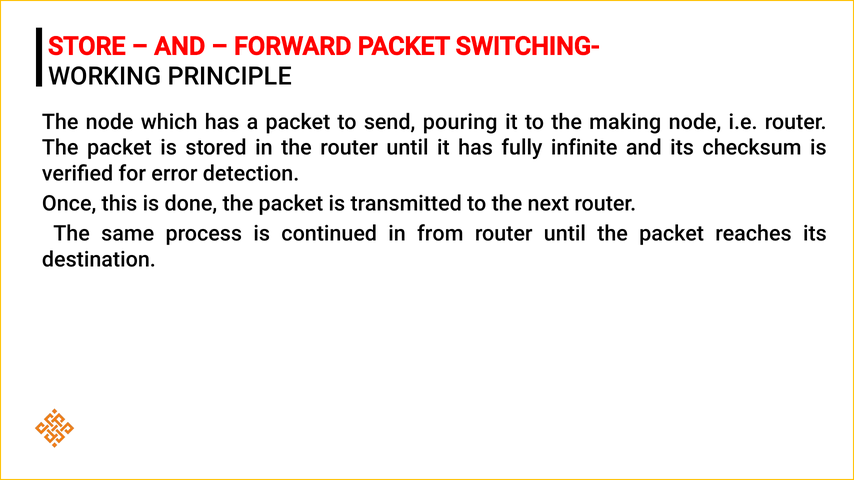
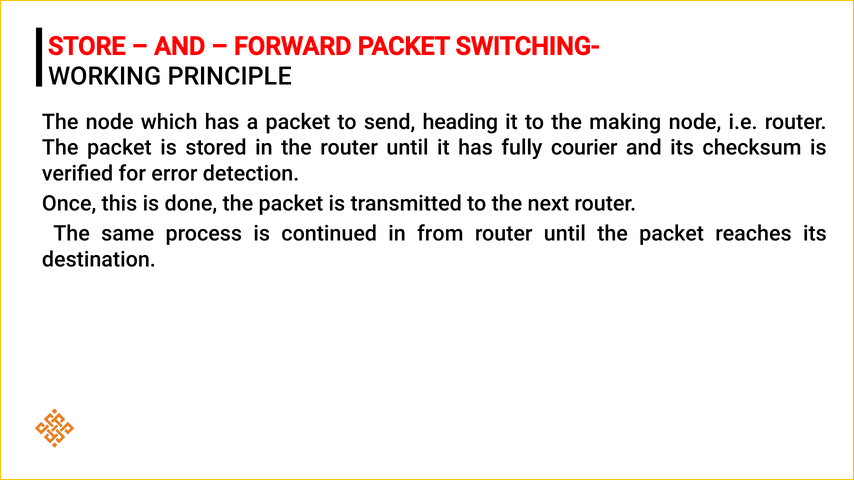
pouring: pouring -> heading
infinite: infinite -> courier
